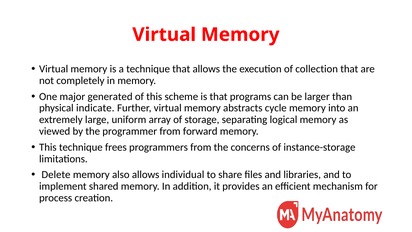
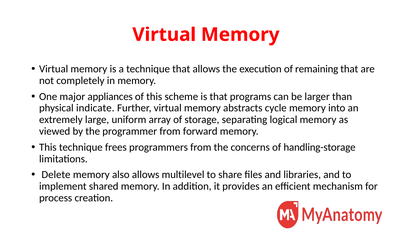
collection: collection -> remaining
generated: generated -> appliances
instance-storage: instance-storage -> handling-storage
individual: individual -> multilevel
